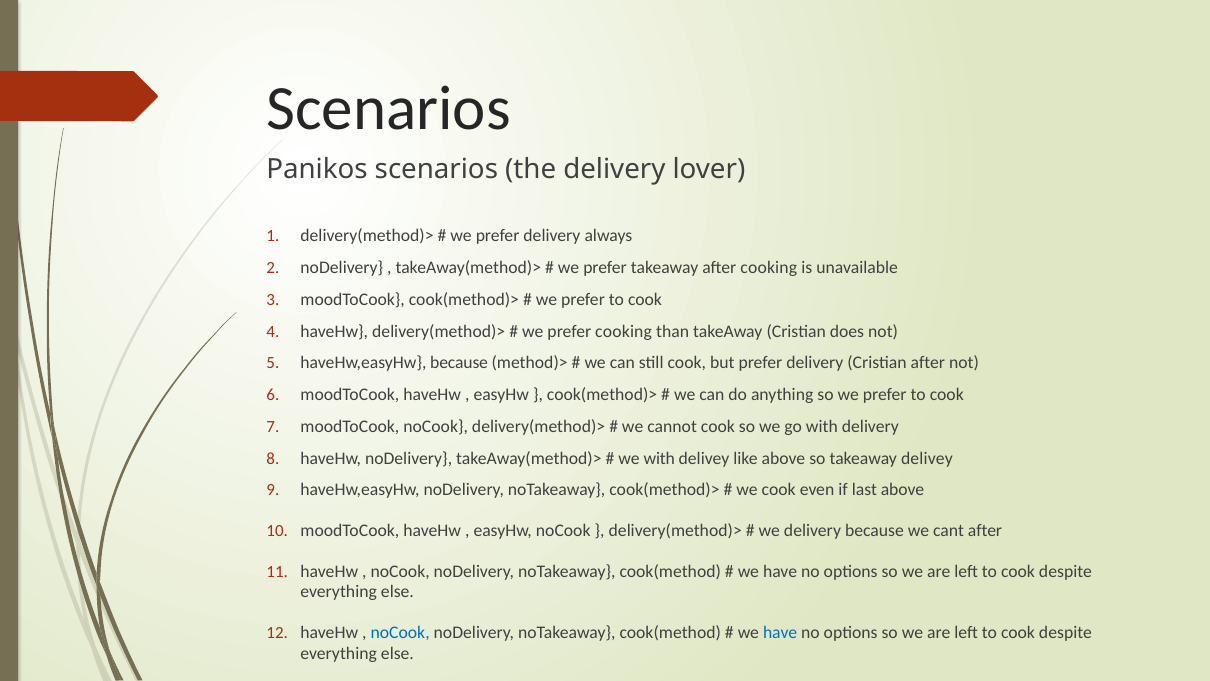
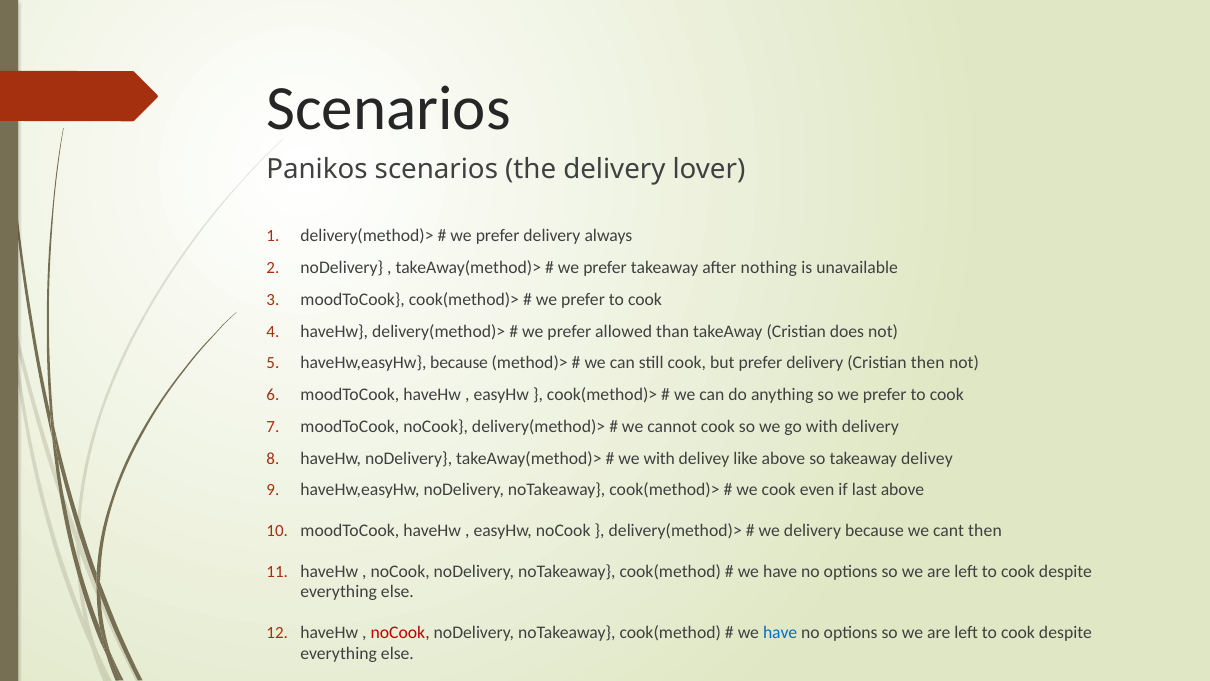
after cooking: cooking -> nothing
prefer cooking: cooking -> allowed
Cristian after: after -> then
cant after: after -> then
noCook at (400, 633) colour: blue -> red
